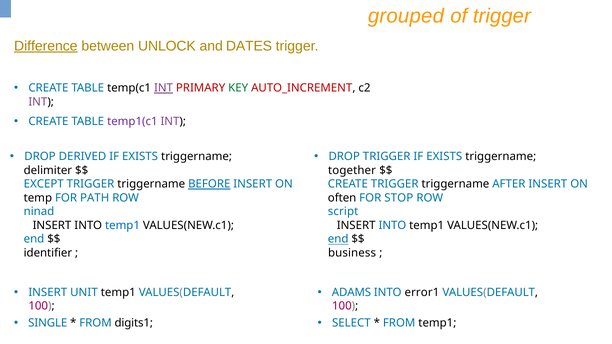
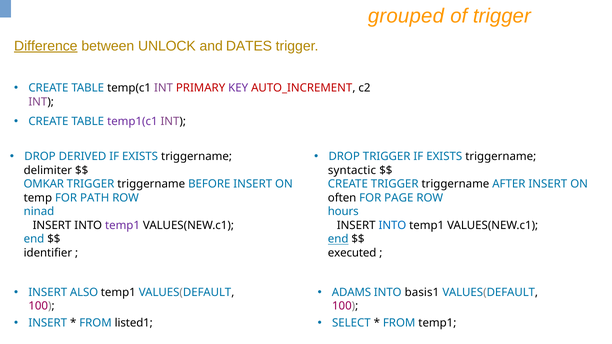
INT at (163, 88) underline: present -> none
KEY colour: green -> purple
together: together -> syntactic
EXCEPT: EXCEPT -> OMKAR
BEFORE underline: present -> none
STOP: STOP -> PAGE
script: script -> hours
temp1 at (123, 226) colour: blue -> purple
business: business -> executed
UNIT: UNIT -> ALSO
error1: error1 -> basis1
SINGLE at (48, 323): SINGLE -> INSERT
digits1: digits1 -> listed1
